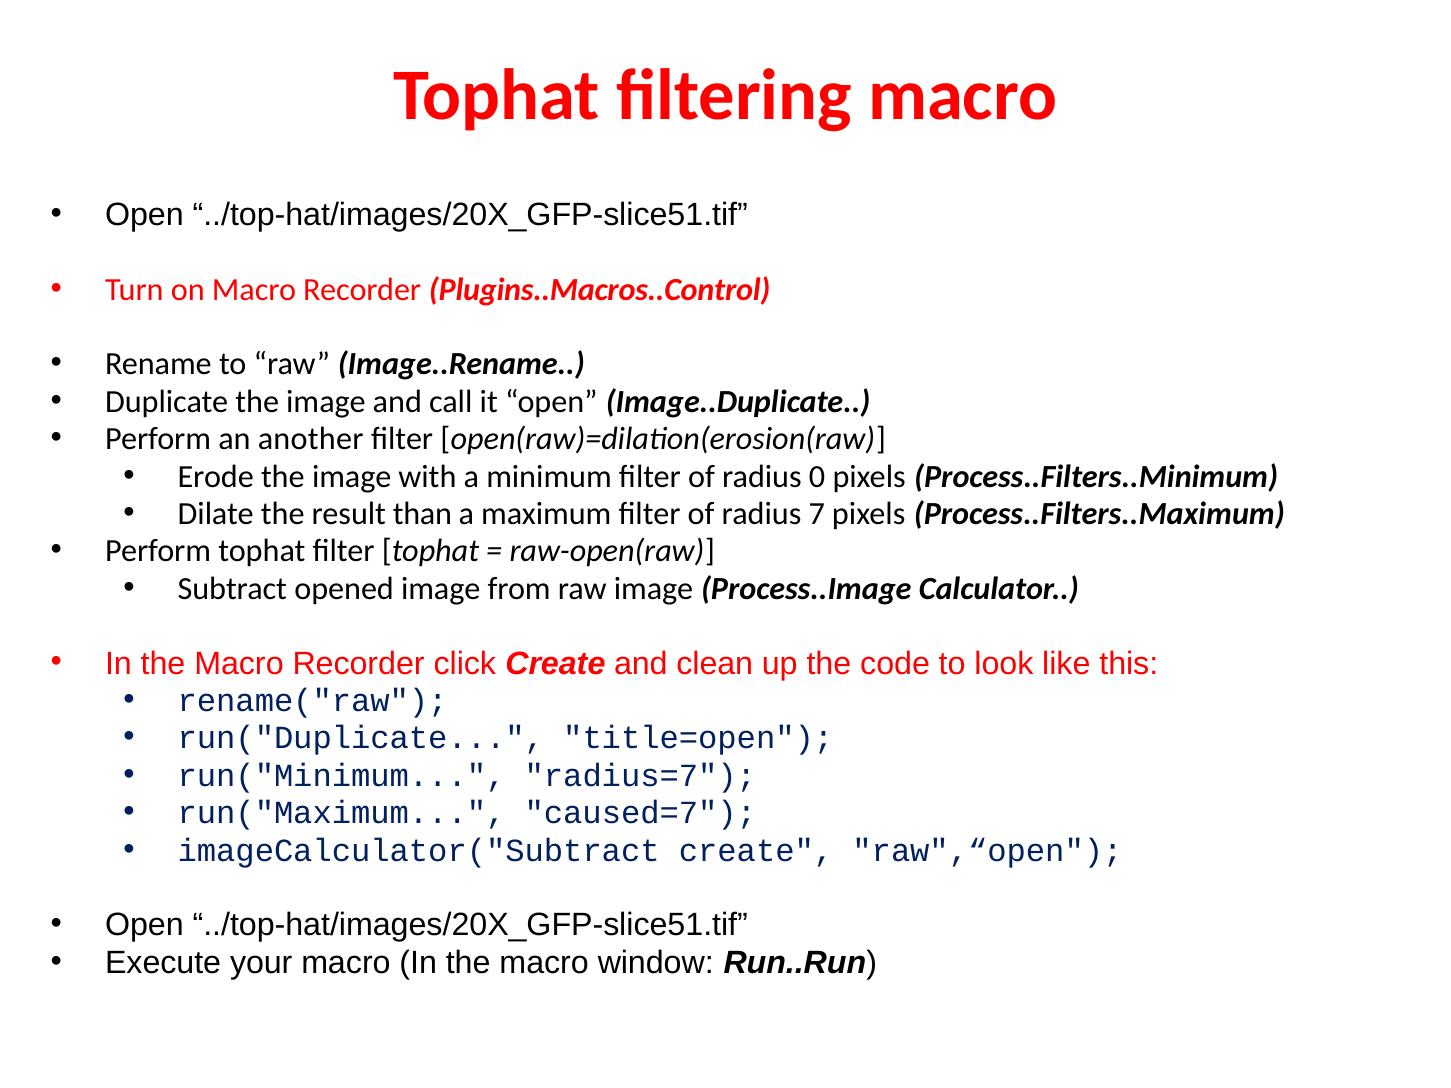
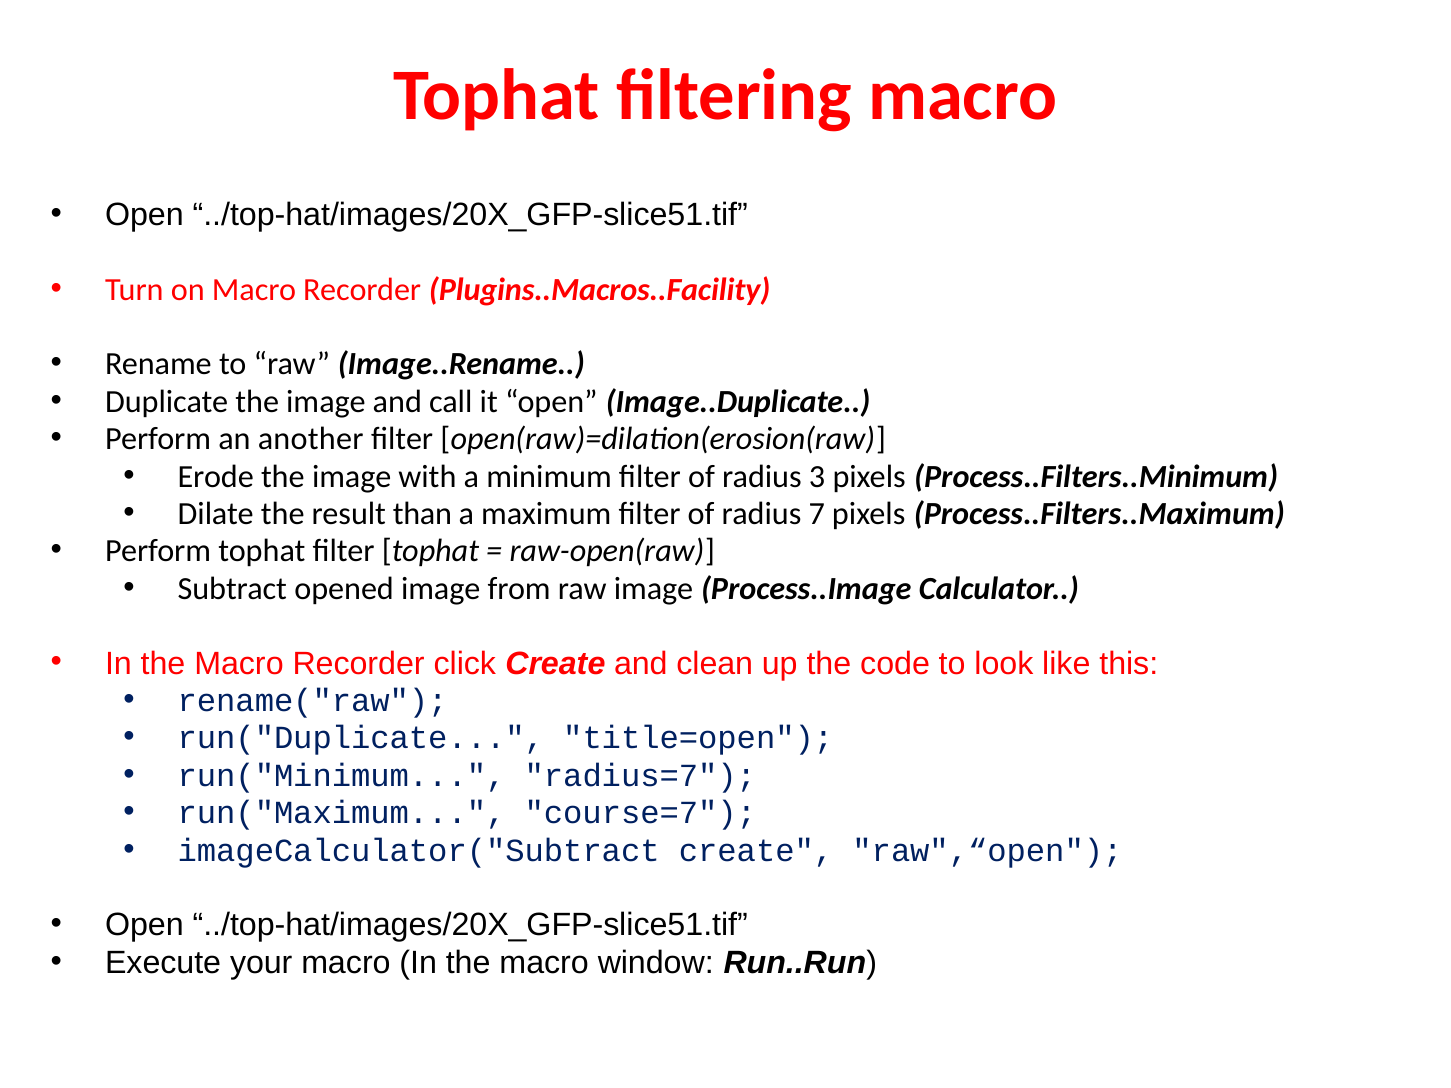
Plugins..Macros..Control: Plugins..Macros..Control -> Plugins..Macros..Facility
0: 0 -> 3
caused=7: caused=7 -> course=7
